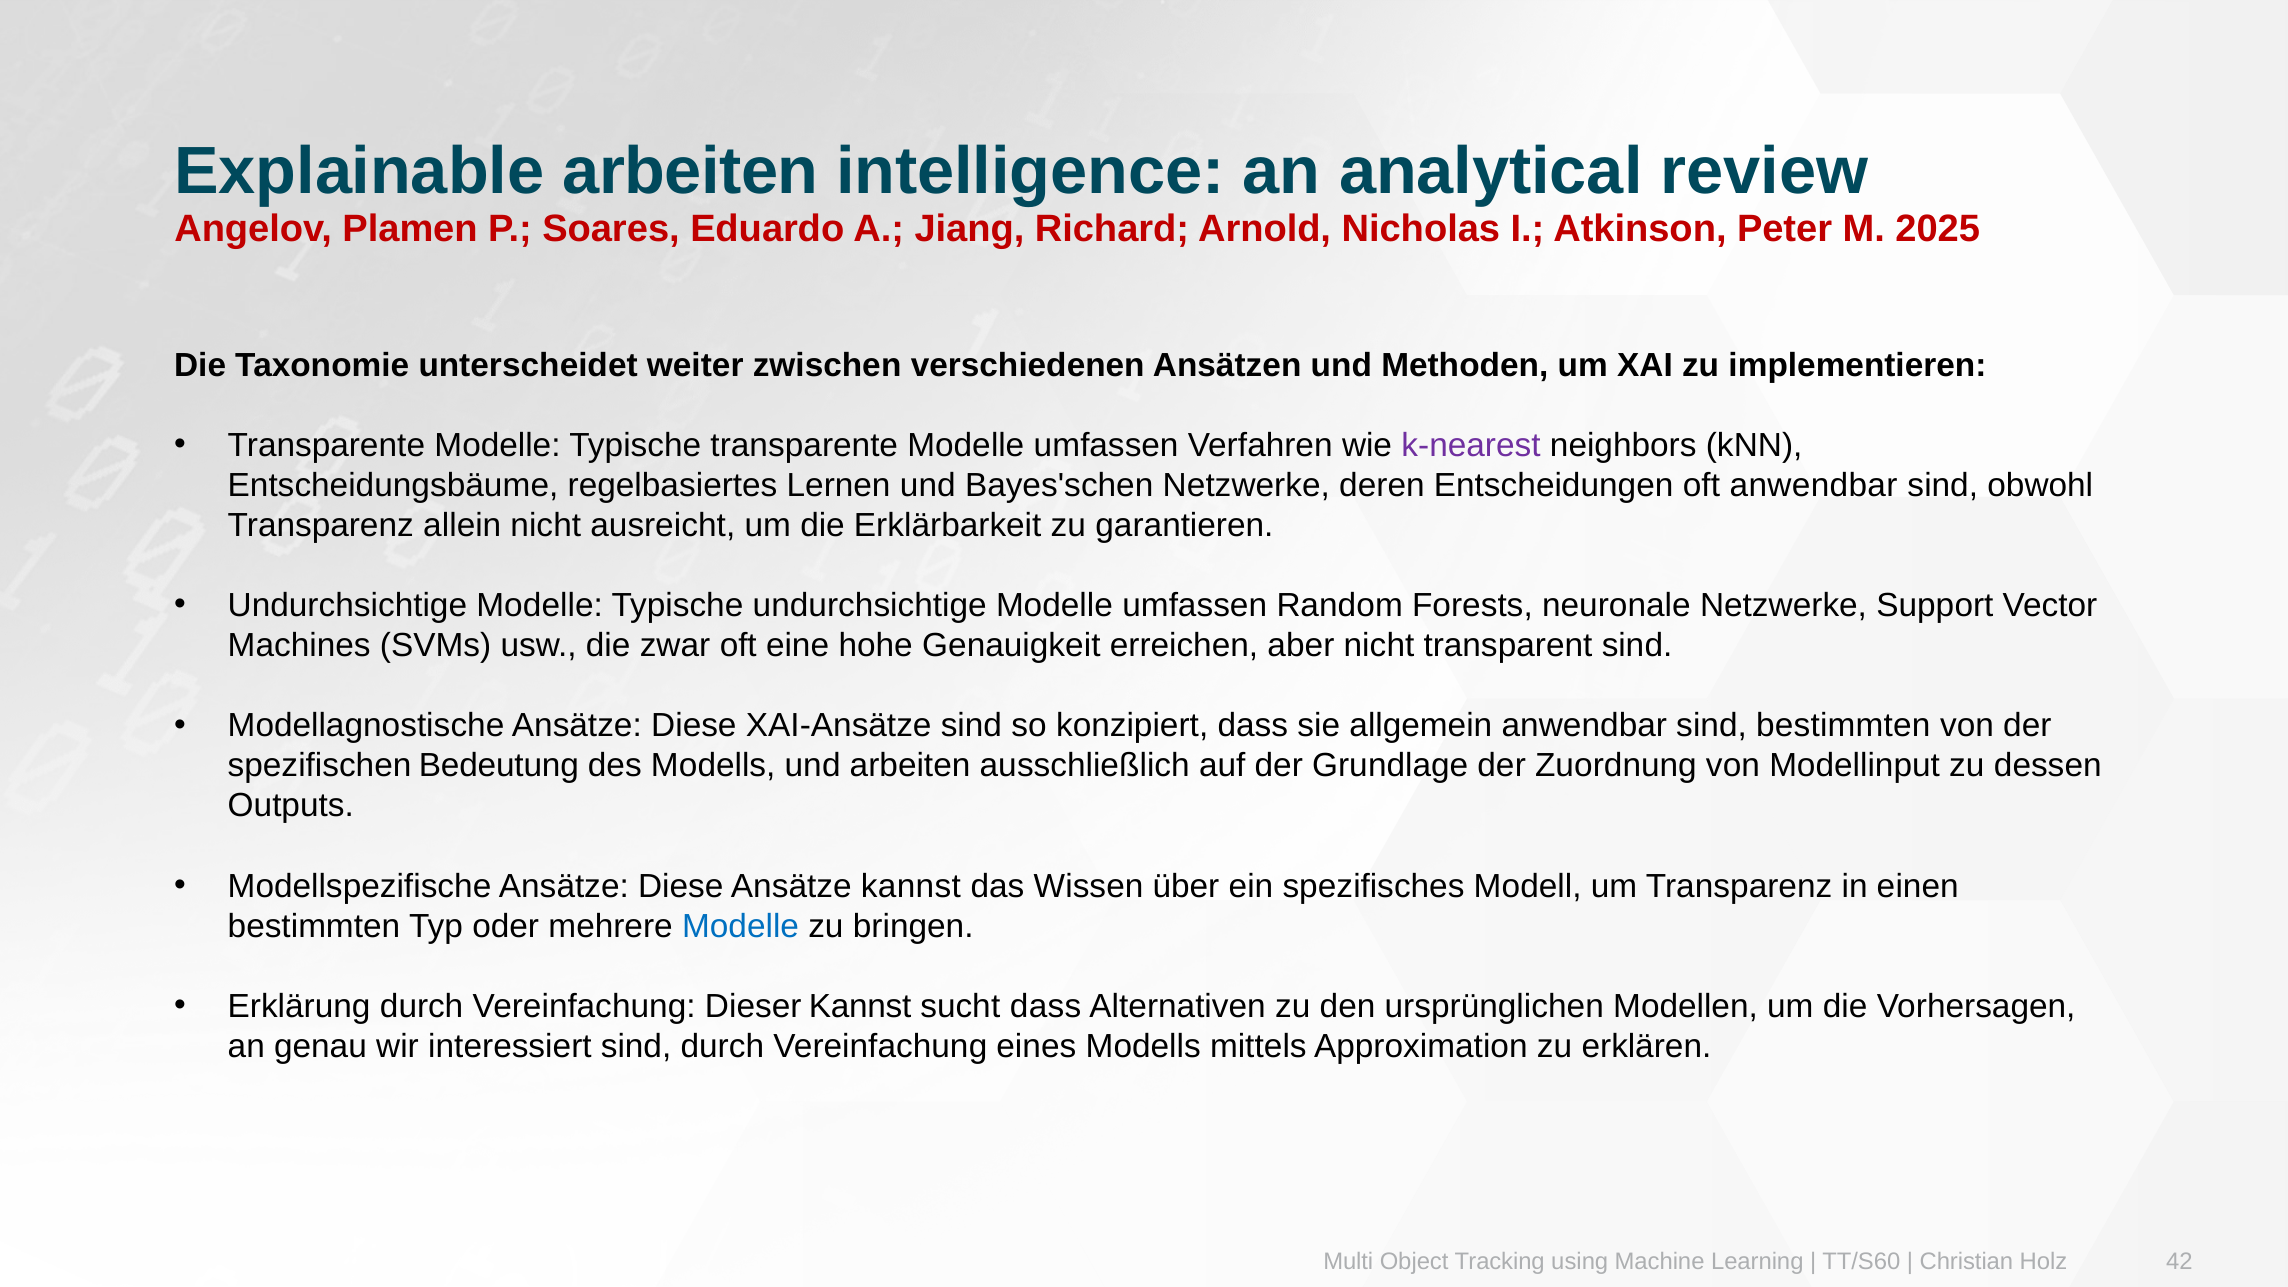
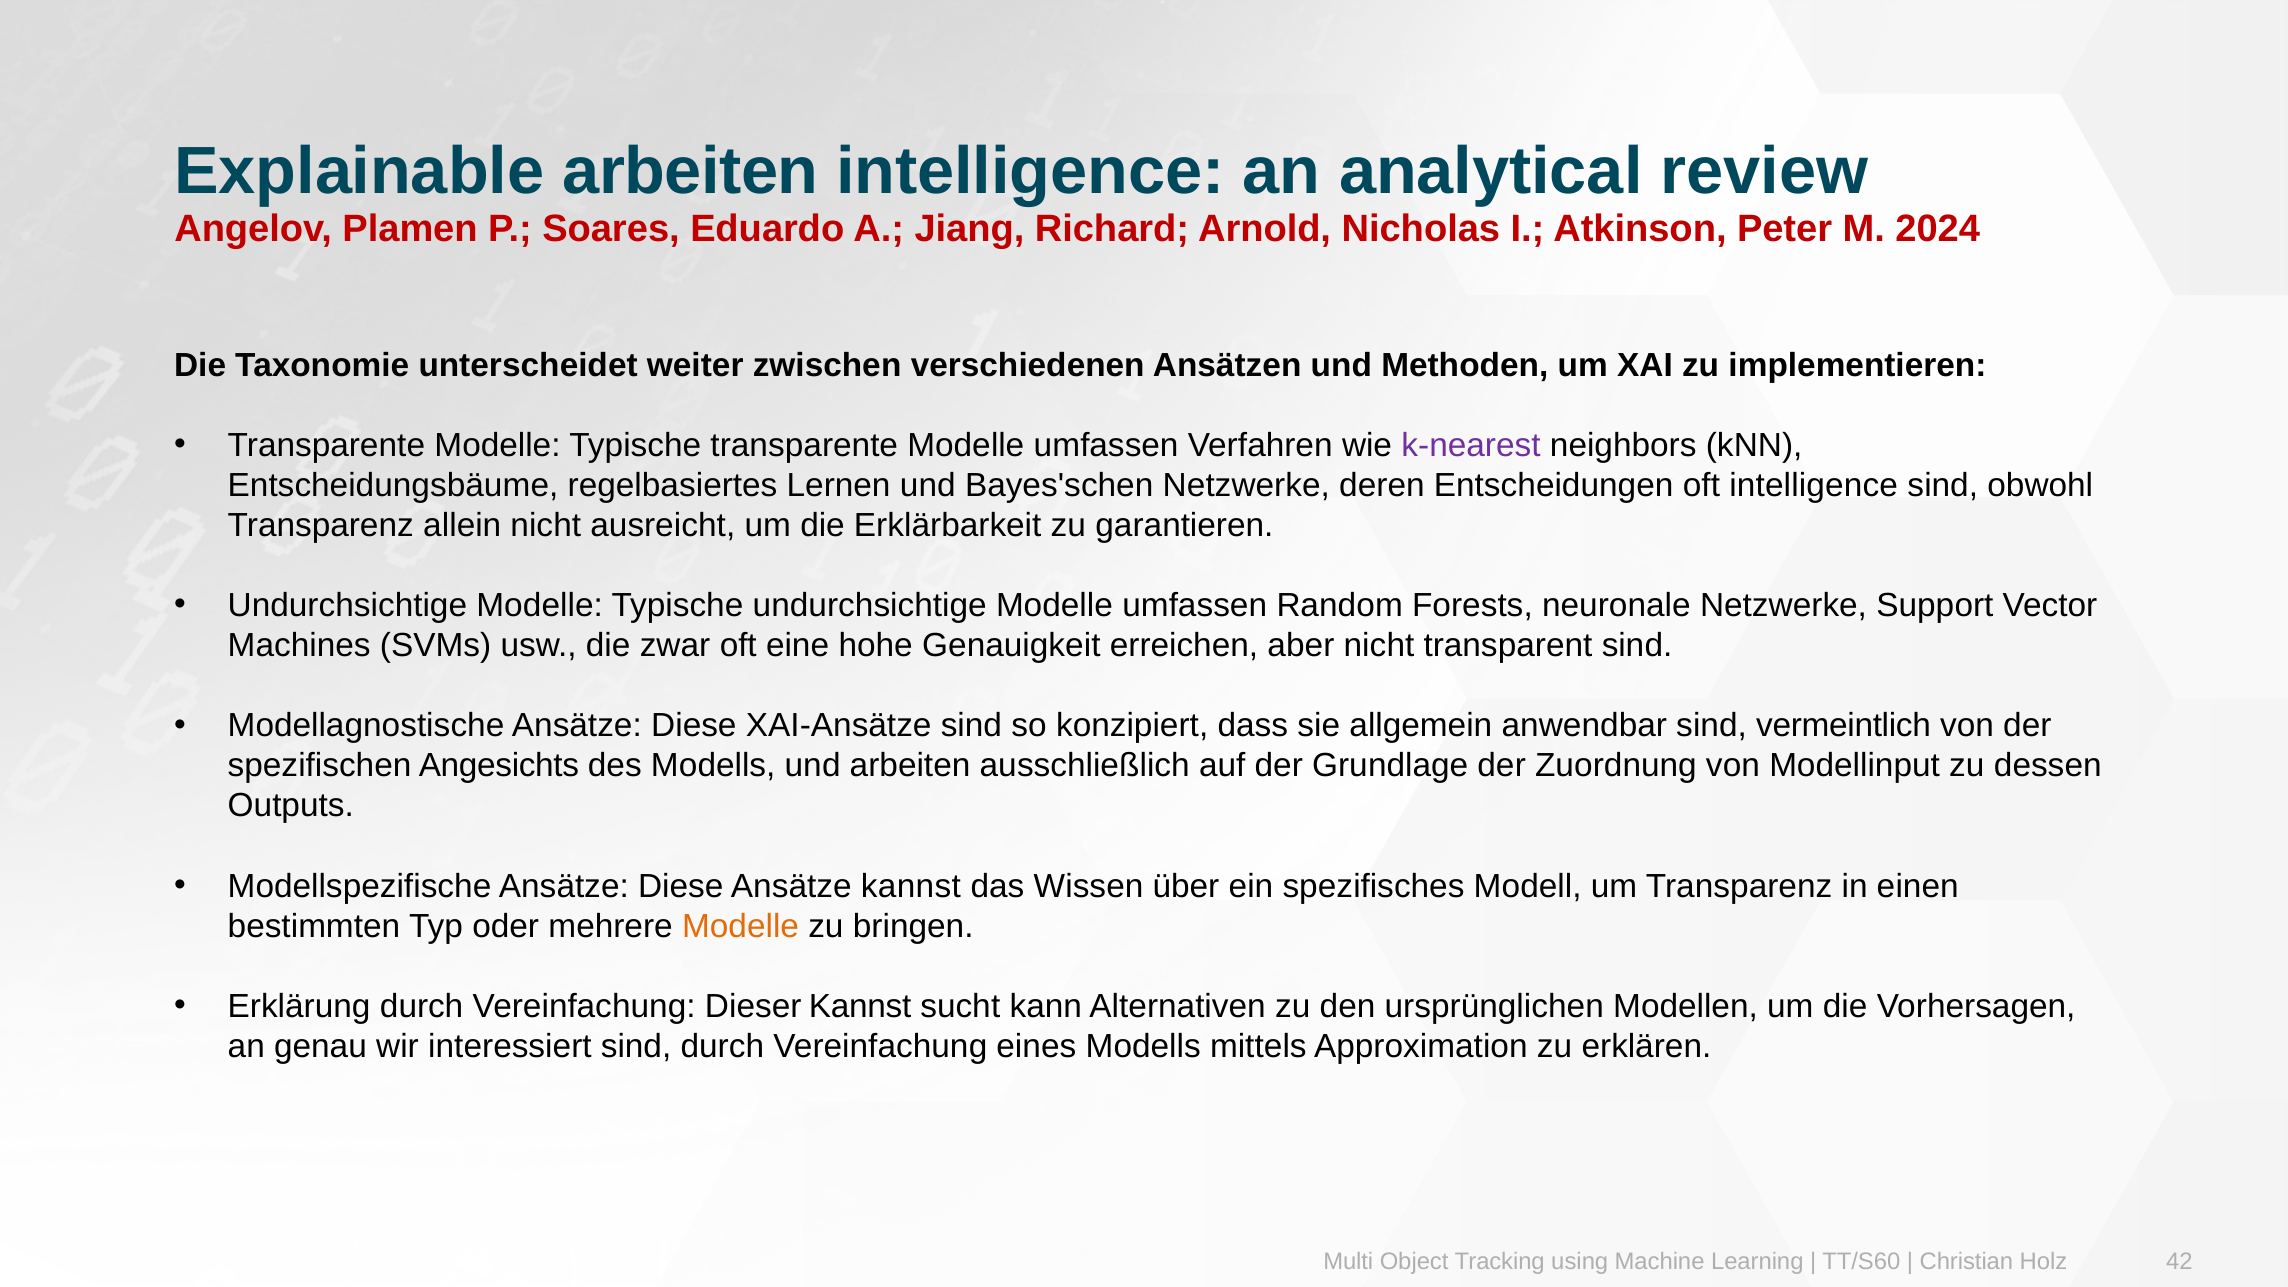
2025: 2025 -> 2024
oft anwendbar: anwendbar -> intelligence
sind bestimmten: bestimmten -> vermeintlich
Bedeutung: Bedeutung -> Angesichts
Modelle at (741, 926) colour: blue -> orange
sucht dass: dass -> kann
